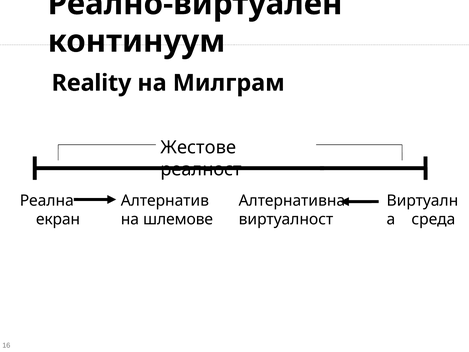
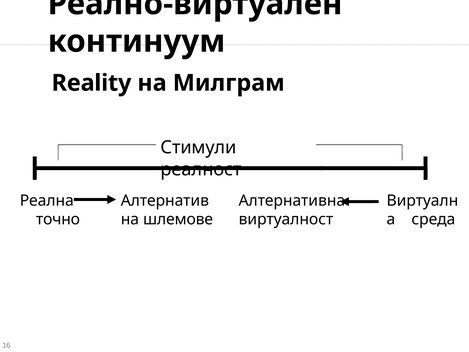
Жестове: Жестове -> Стимули
екран: екран -> точно
